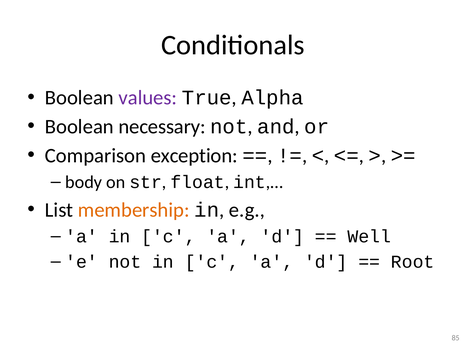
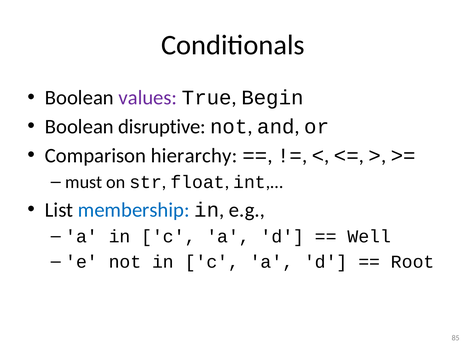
Alpha: Alpha -> Begin
necessary: necessary -> disruptive
exception: exception -> hierarchy
body: body -> must
membership colour: orange -> blue
